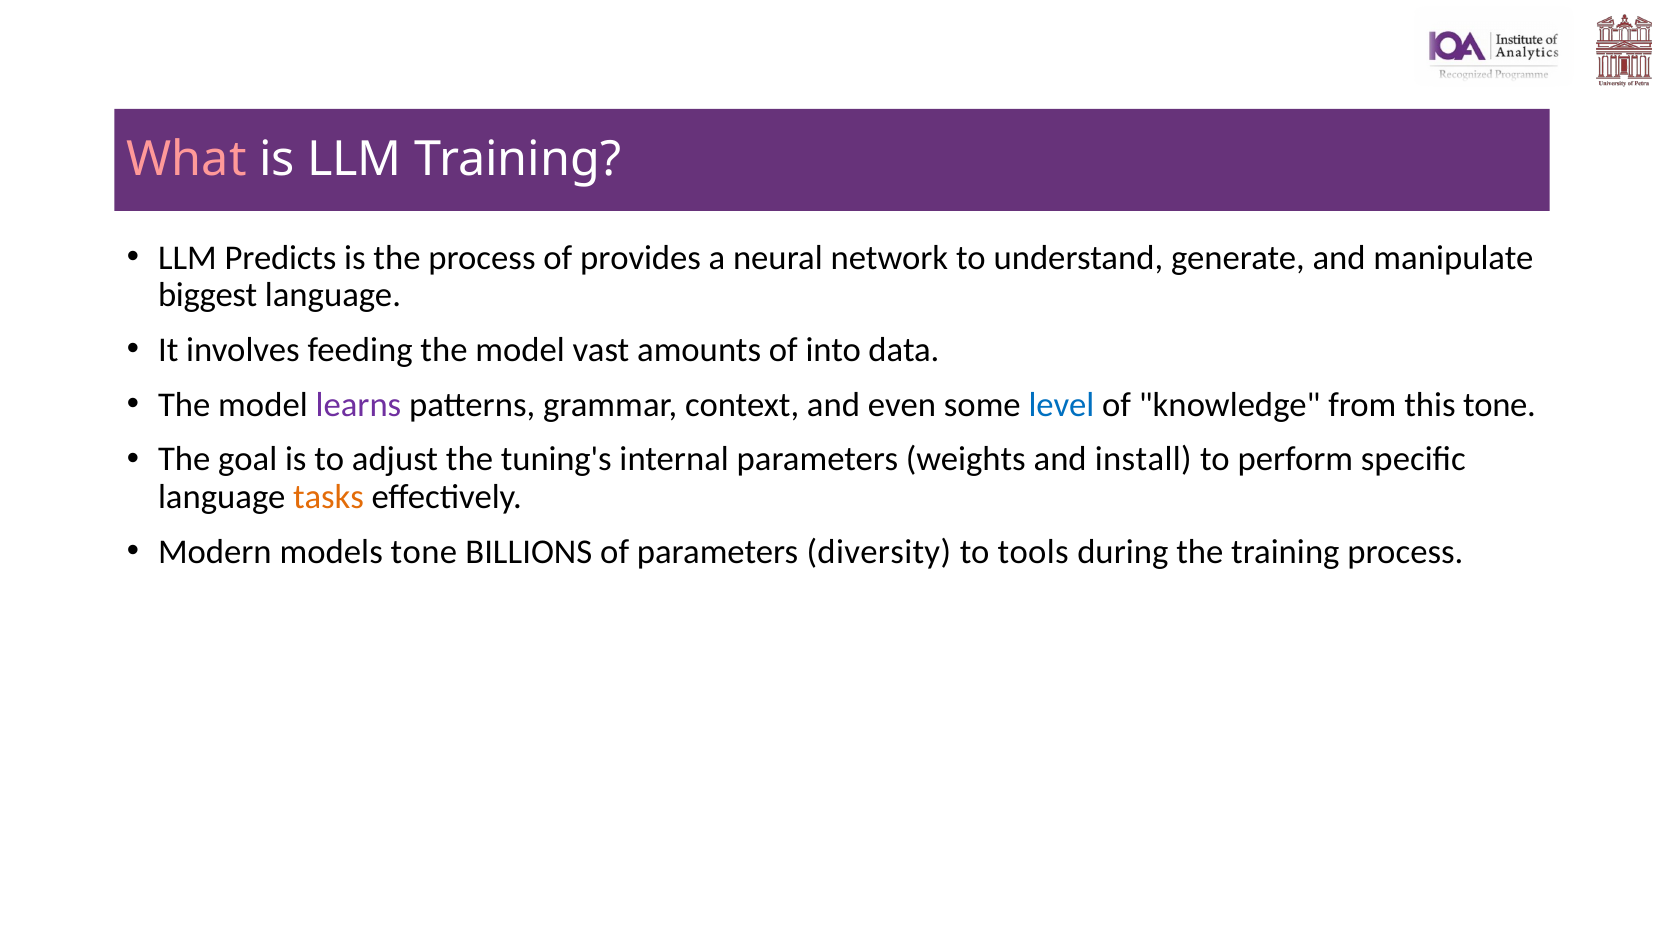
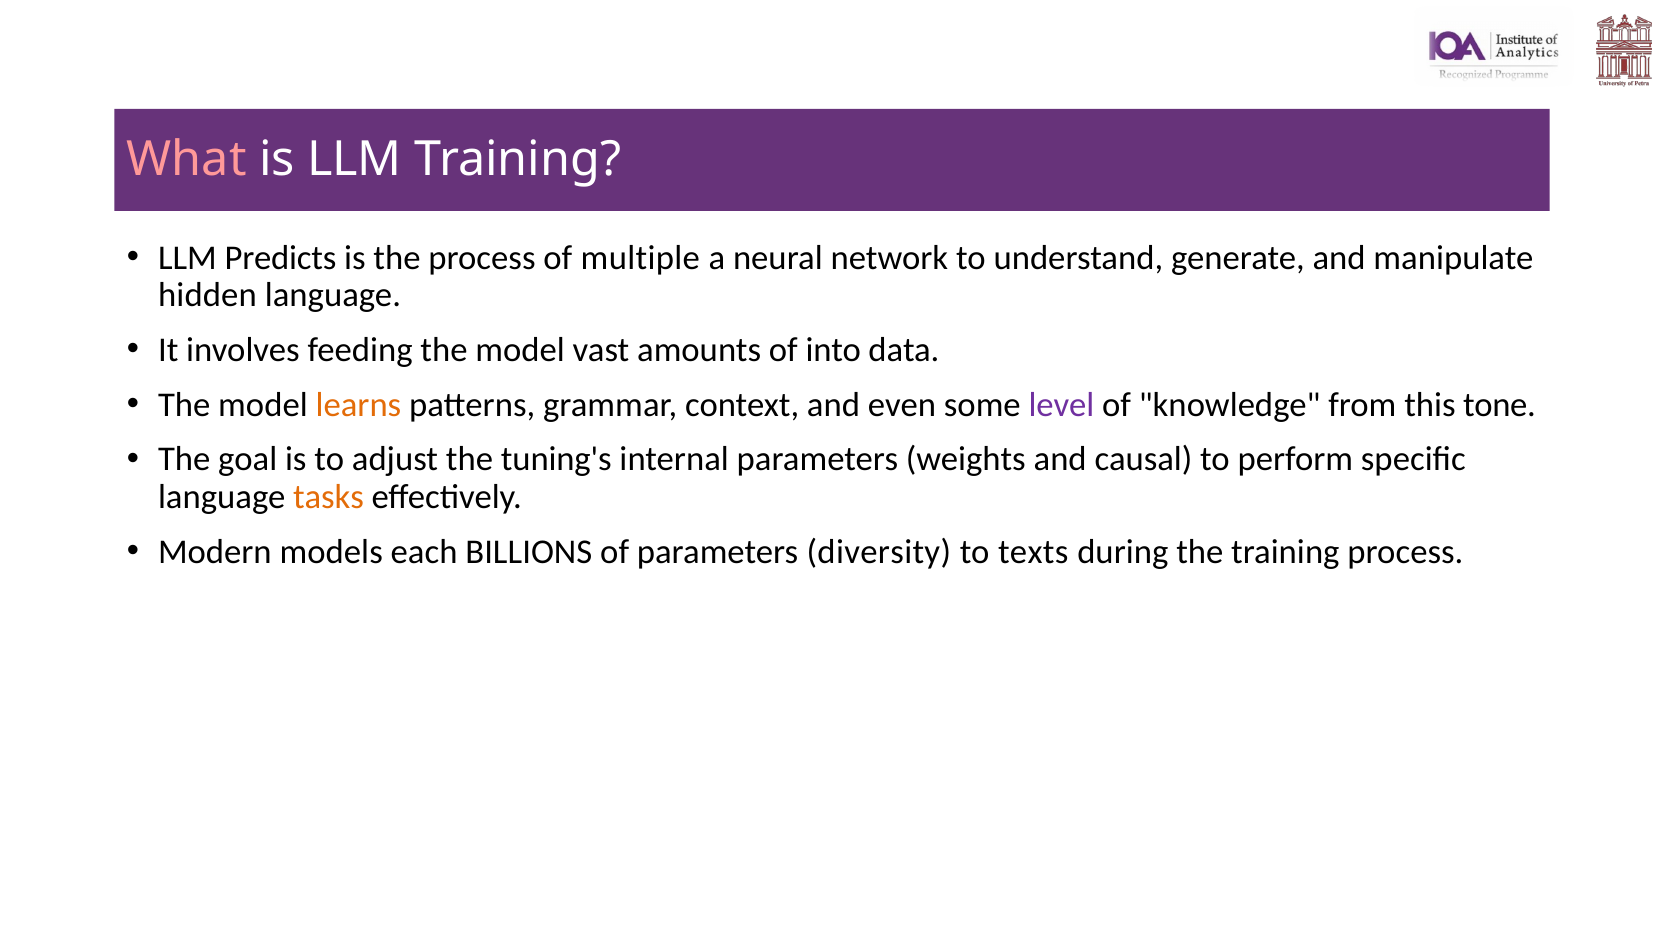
provides: provides -> multiple
biggest: biggest -> hidden
learns colour: purple -> orange
level colour: blue -> purple
install: install -> causal
models tone: tone -> each
tools: tools -> texts
